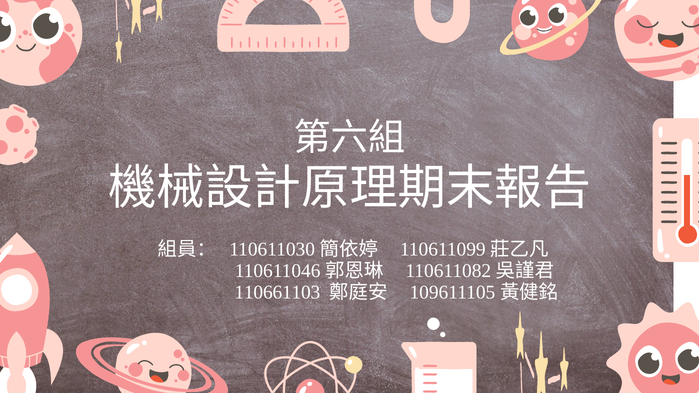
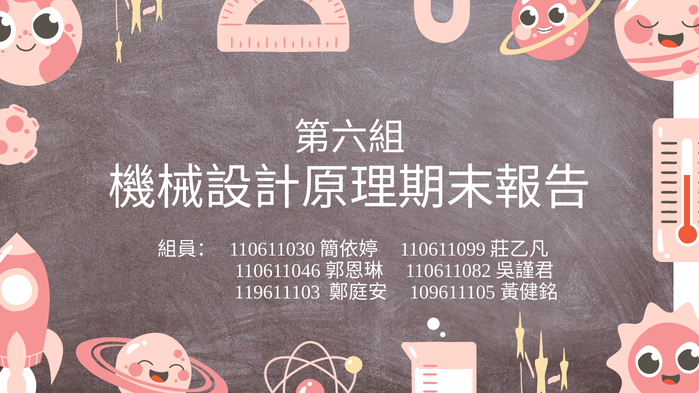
110661103: 110661103 -> 119611103
